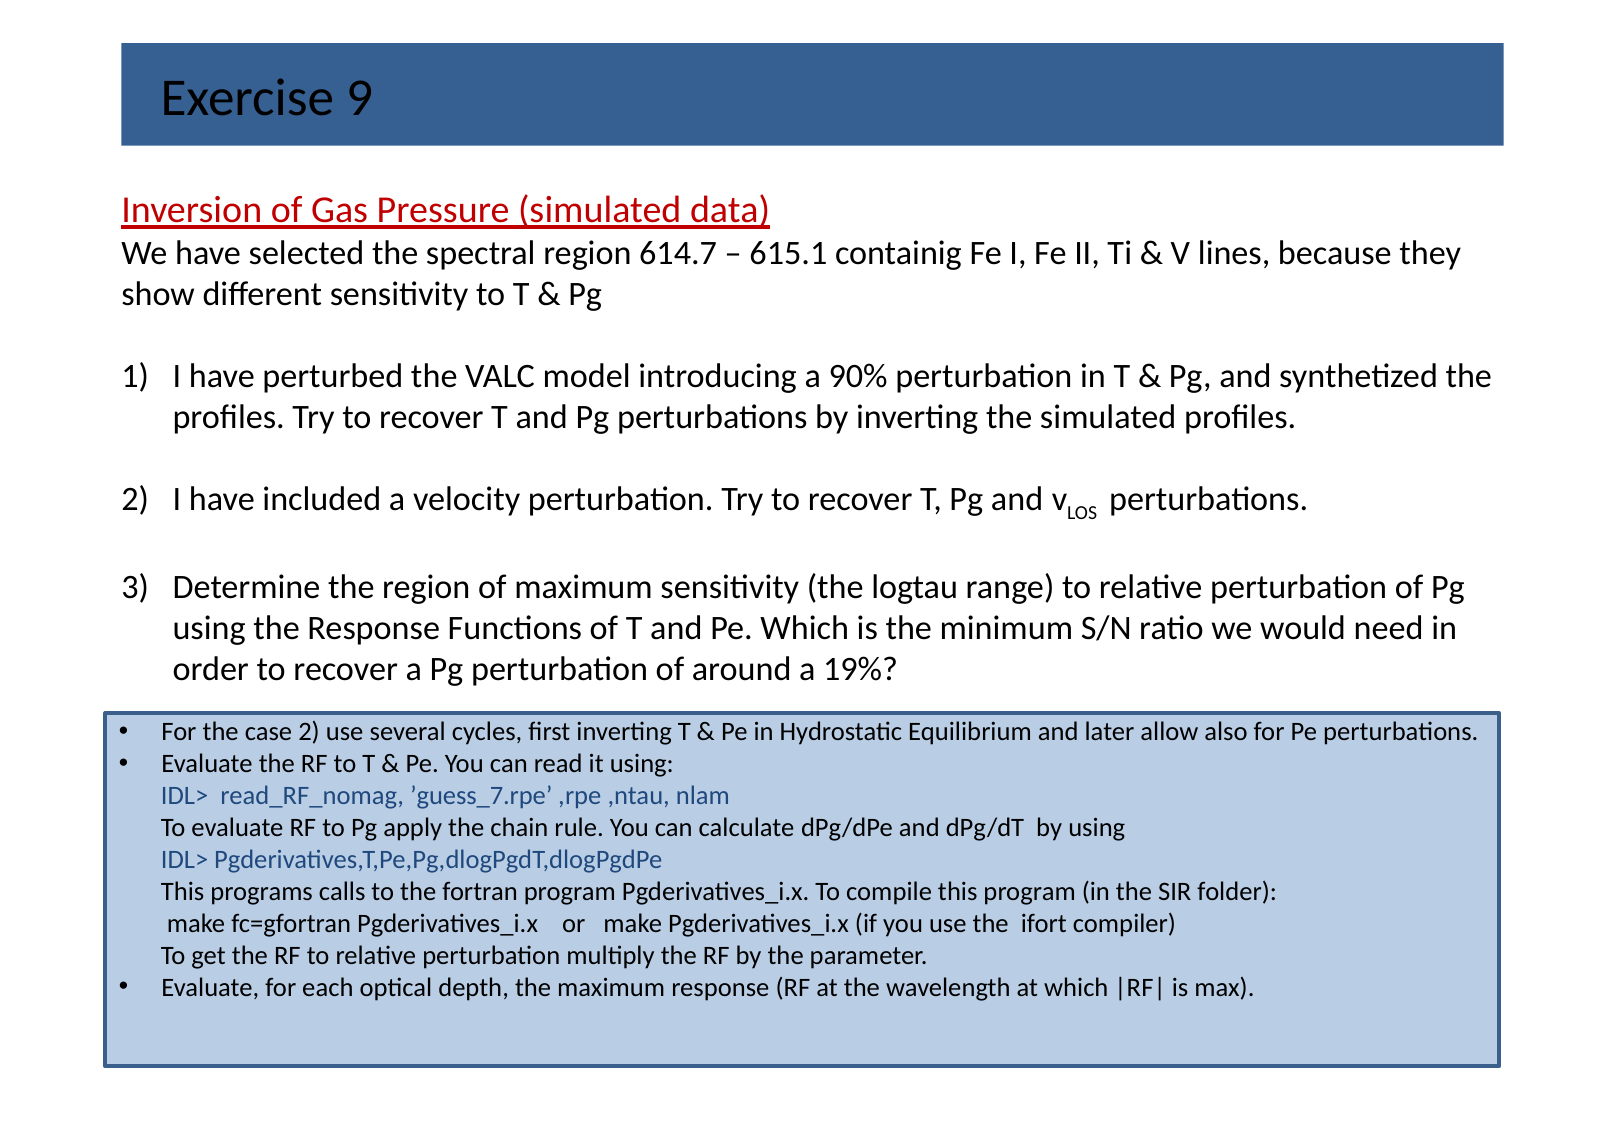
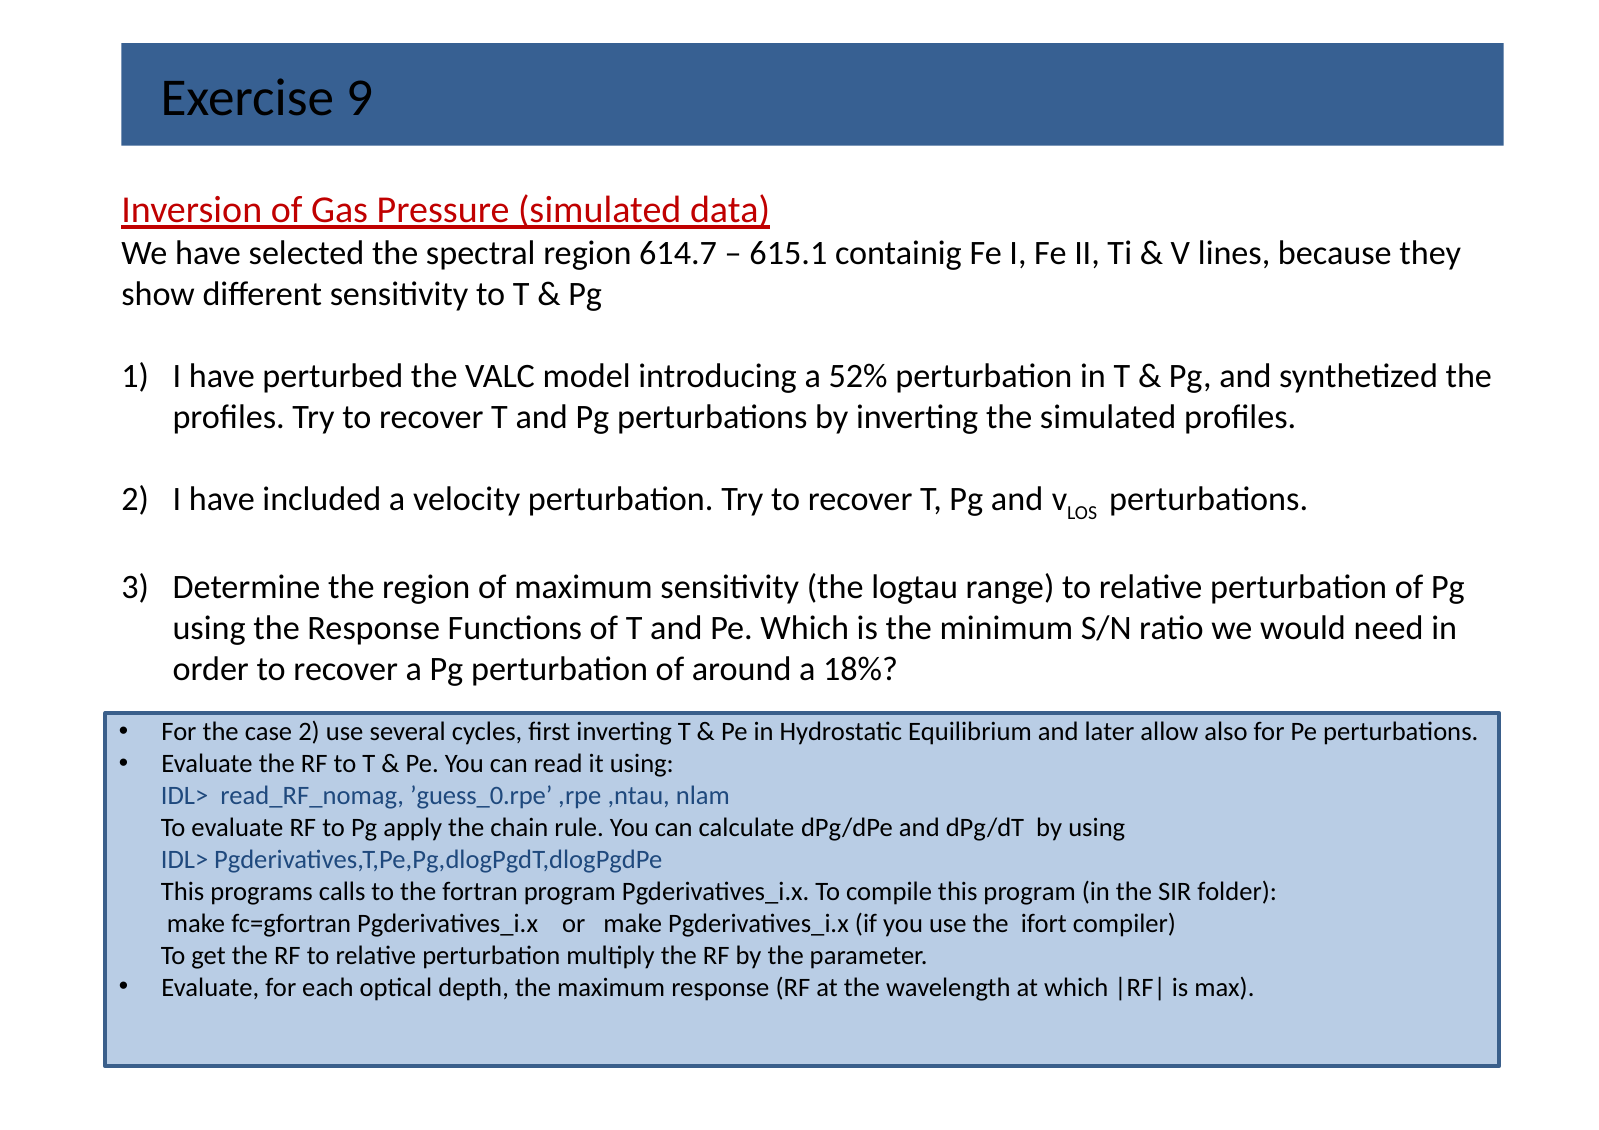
90%: 90% -> 52%
19%: 19% -> 18%
’guess_7.rpe: ’guess_7.rpe -> ’guess_0.rpe
